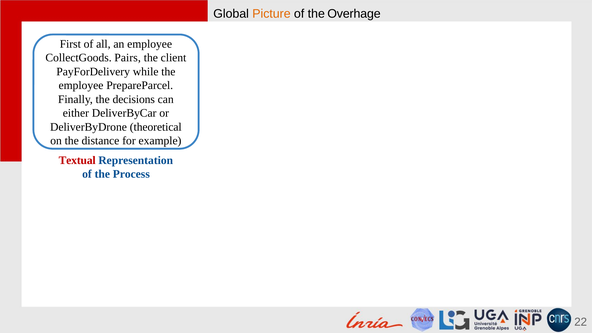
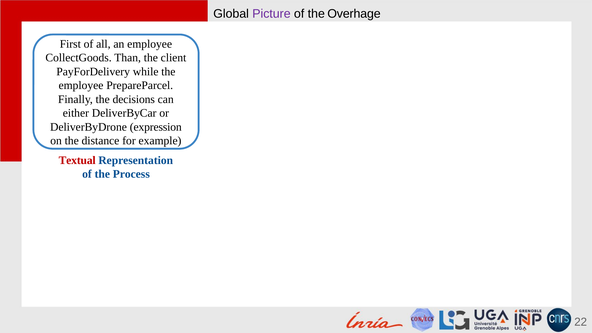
Picture colour: orange -> purple
Pairs: Pairs -> Than
theoretical: theoretical -> expression
